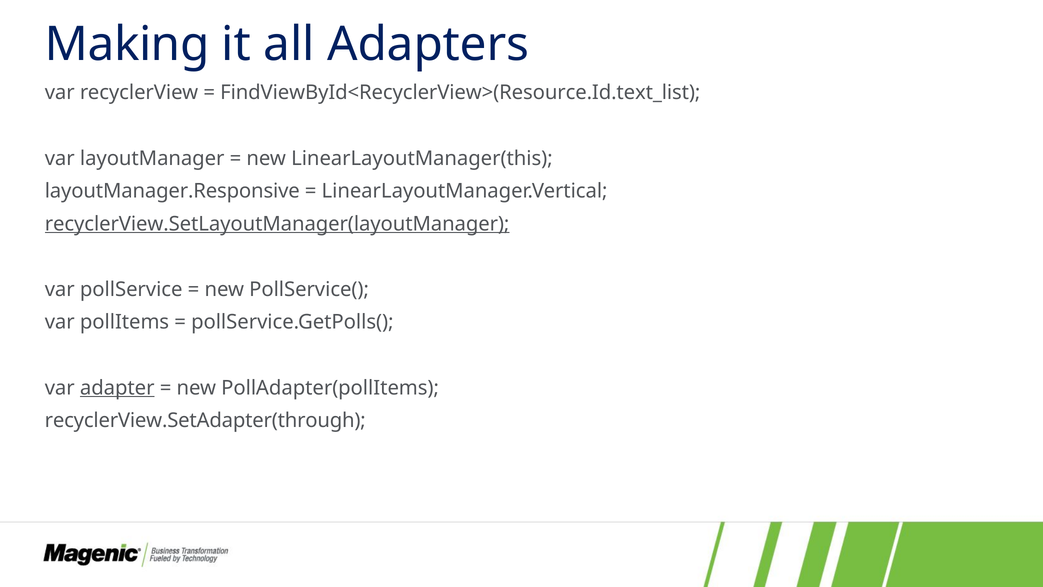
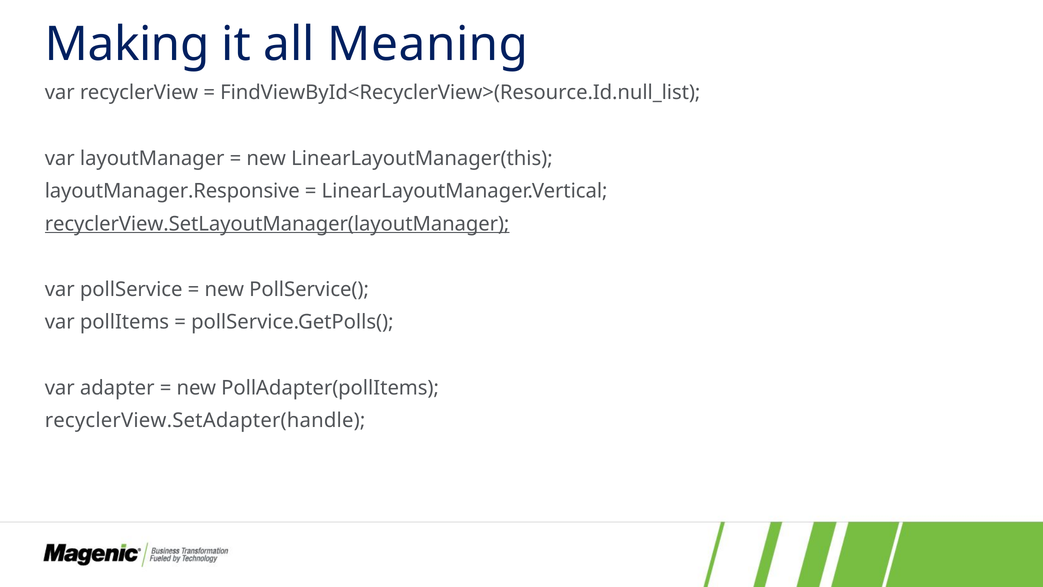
Adapters: Adapters -> Meaning
FindViewById<RecyclerView>(Resource.Id.text_list: FindViewById<RecyclerView>(Resource.Id.text_list -> FindViewById<RecyclerView>(Resource.Id.null_list
adapter underline: present -> none
recyclerView.SetAdapter(through: recyclerView.SetAdapter(through -> recyclerView.SetAdapter(handle
